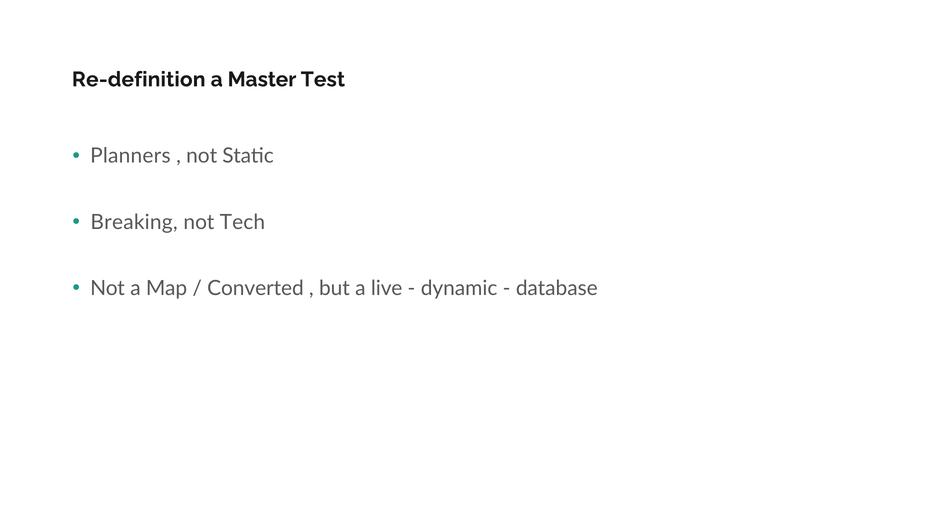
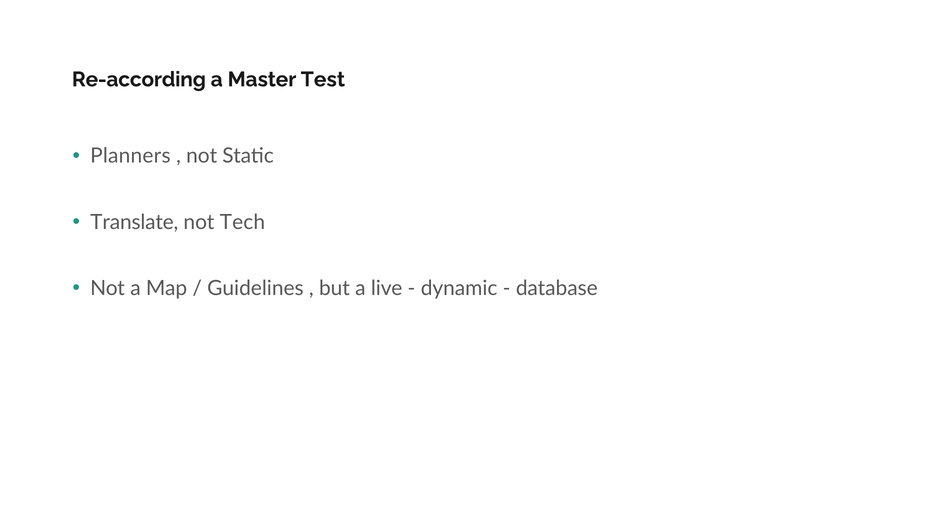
Re-definition: Re-definition -> Re-according
Breaking: Breaking -> Translate
Converted: Converted -> Guidelines
